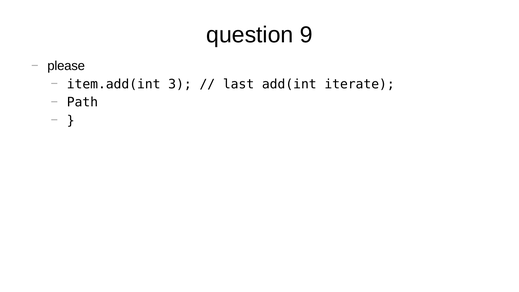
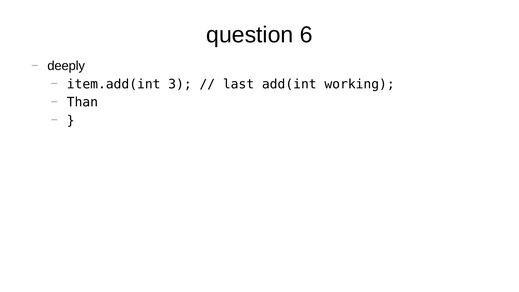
9: 9 -> 6
please: please -> deeply
iterate: iterate -> working
Path: Path -> Than
